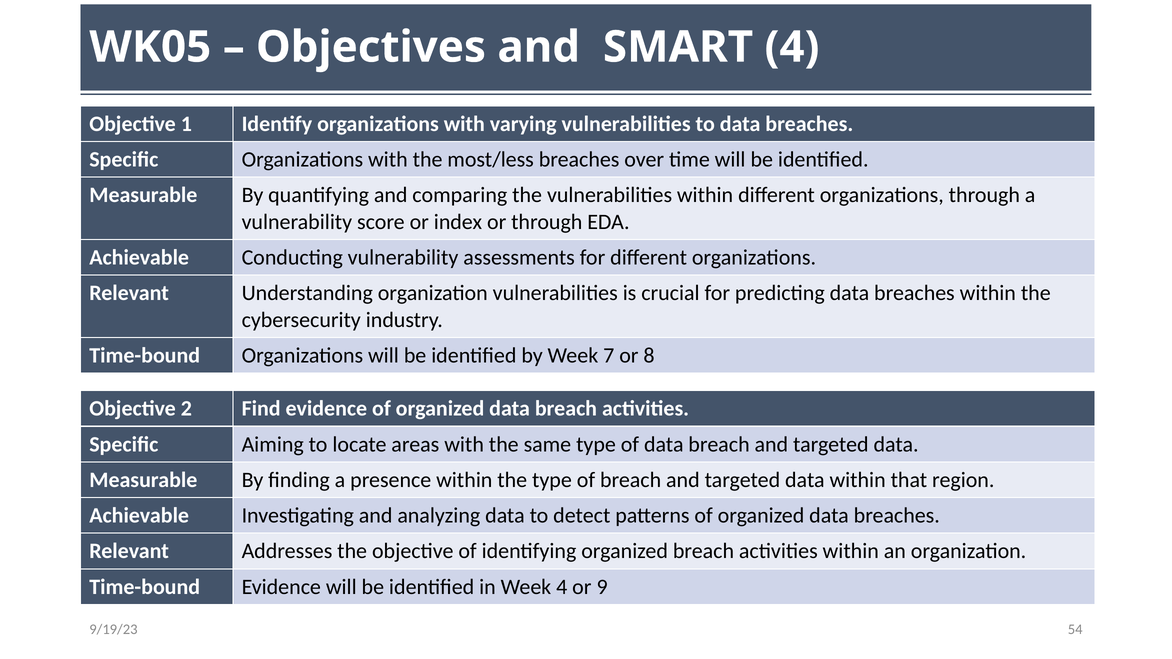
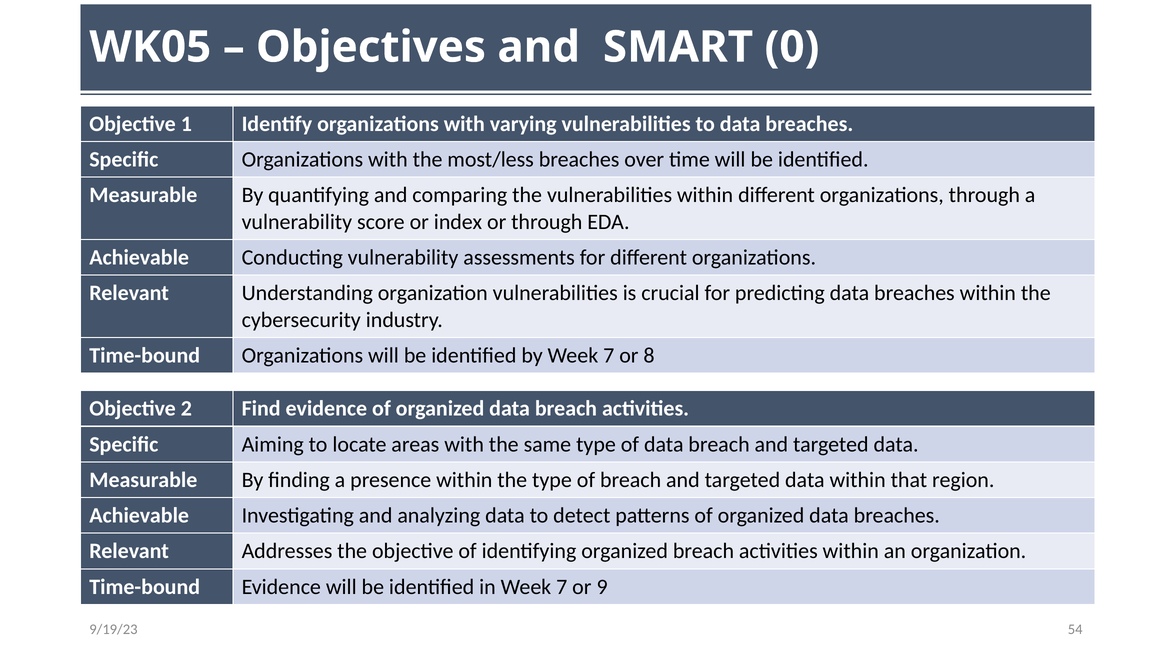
SMART 4: 4 -> 0
in Week 4: 4 -> 7
